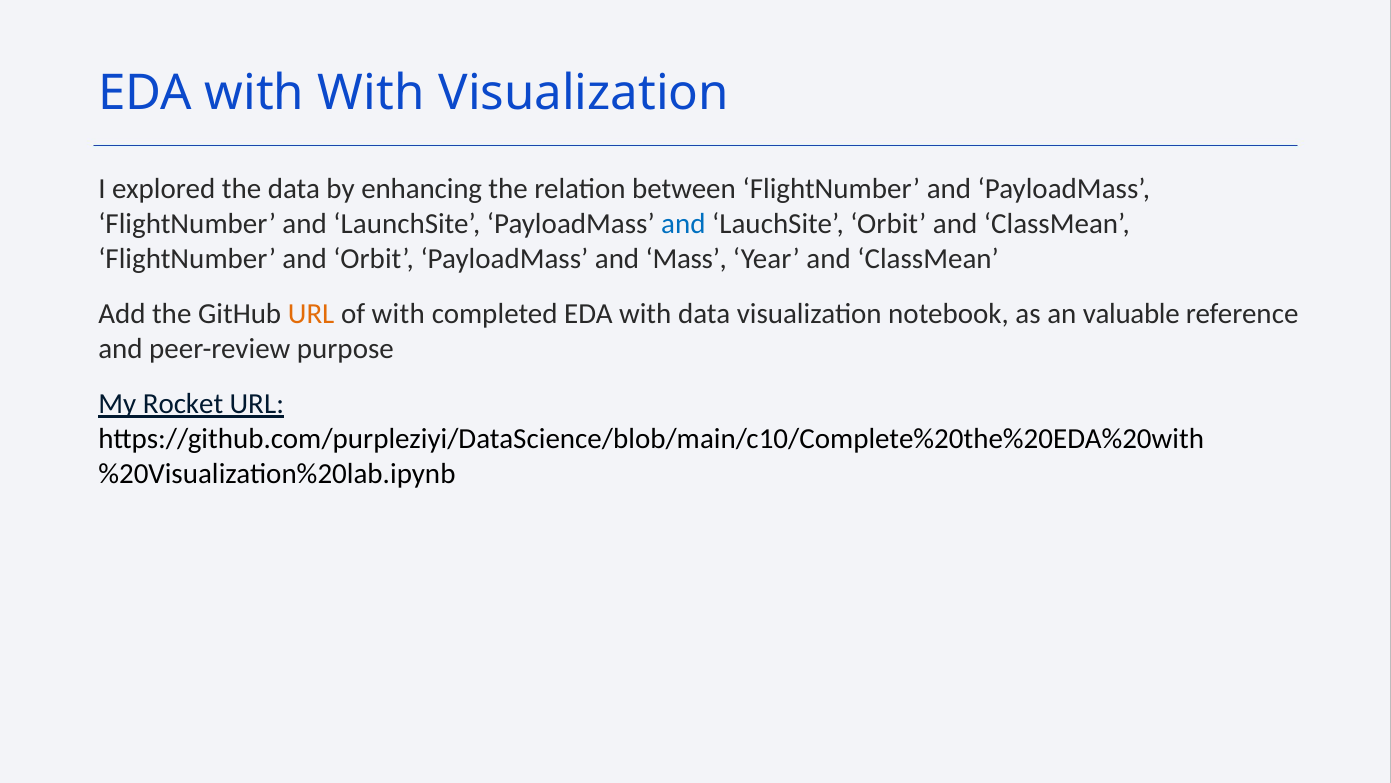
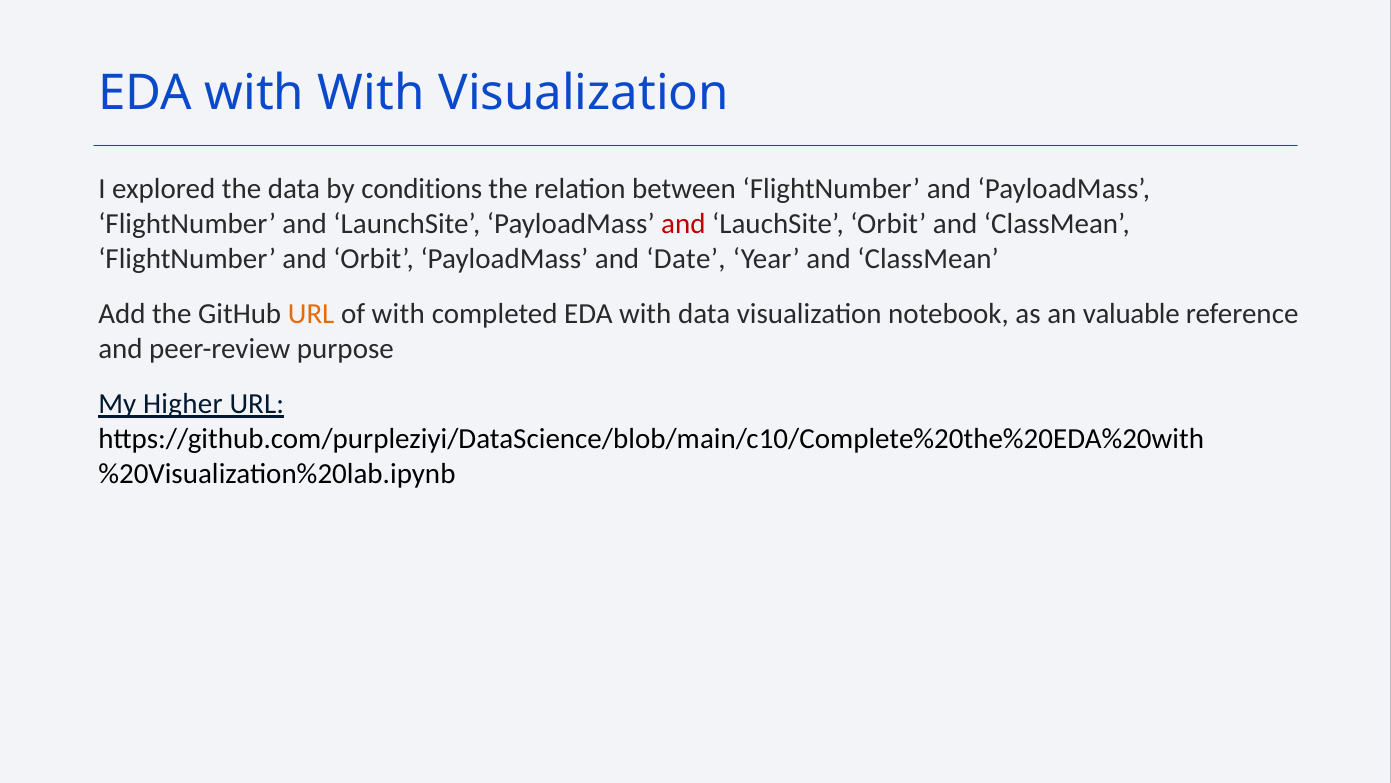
enhancing: enhancing -> conditions
and at (683, 224) colour: blue -> red
Mass: Mass -> Date
Rocket: Rocket -> Higher
